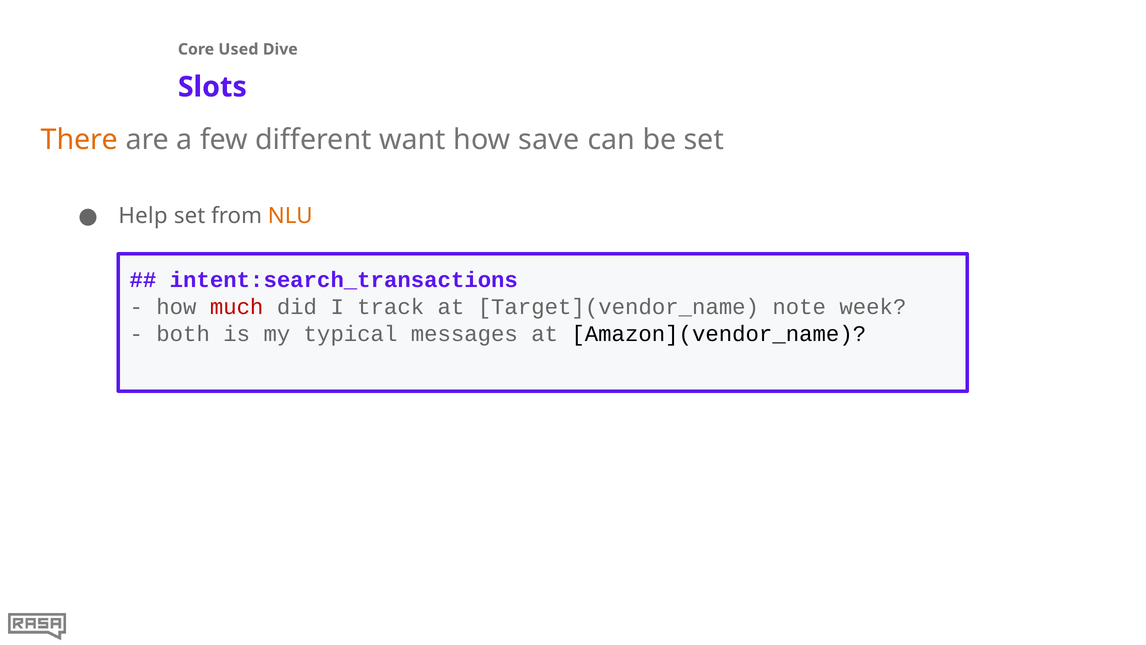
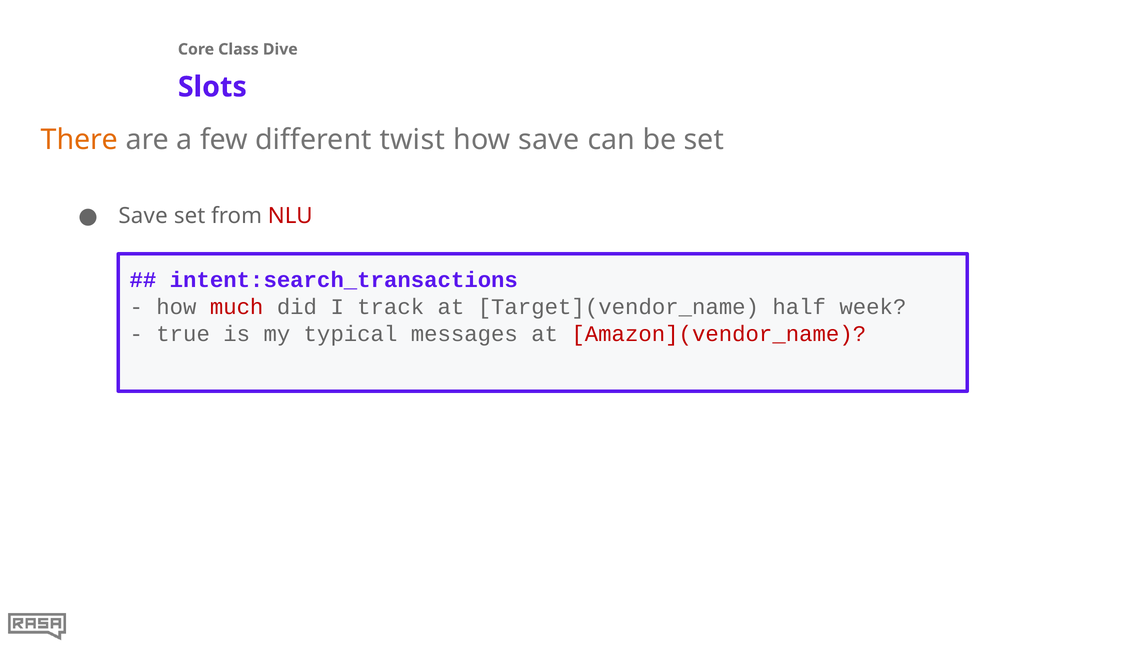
Used: Used -> Class
want: want -> twist
Help at (143, 216): Help -> Save
NLU colour: orange -> red
note: note -> half
both: both -> true
Amazon](vendor_name colour: black -> red
